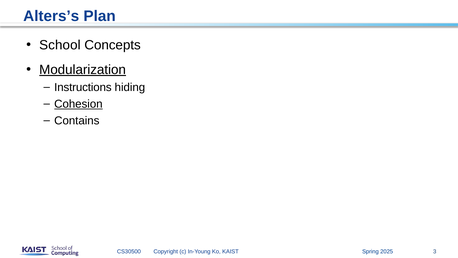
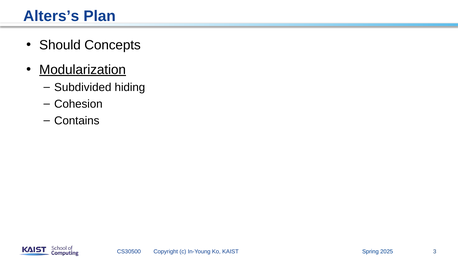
School: School -> Should
Instructions: Instructions -> Subdivided
Cohesion underline: present -> none
